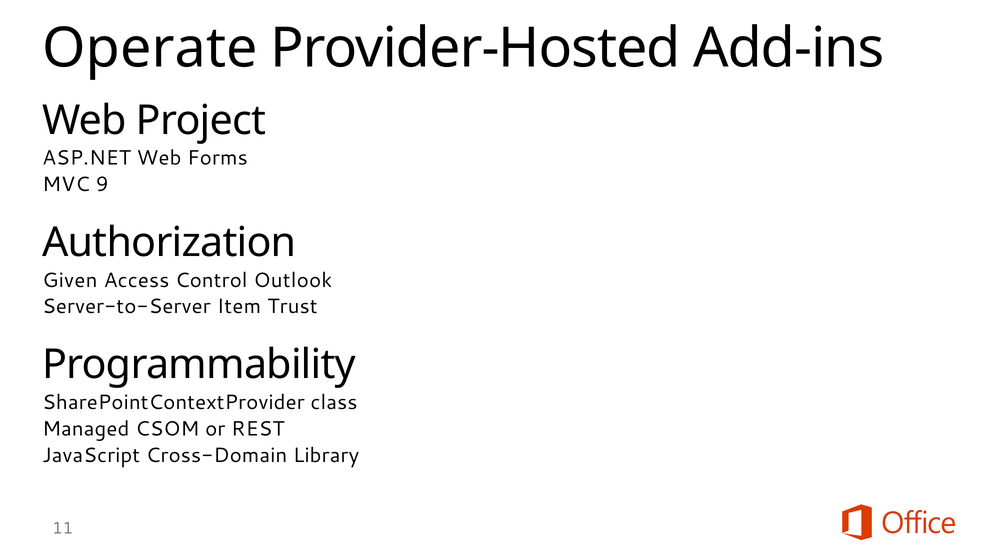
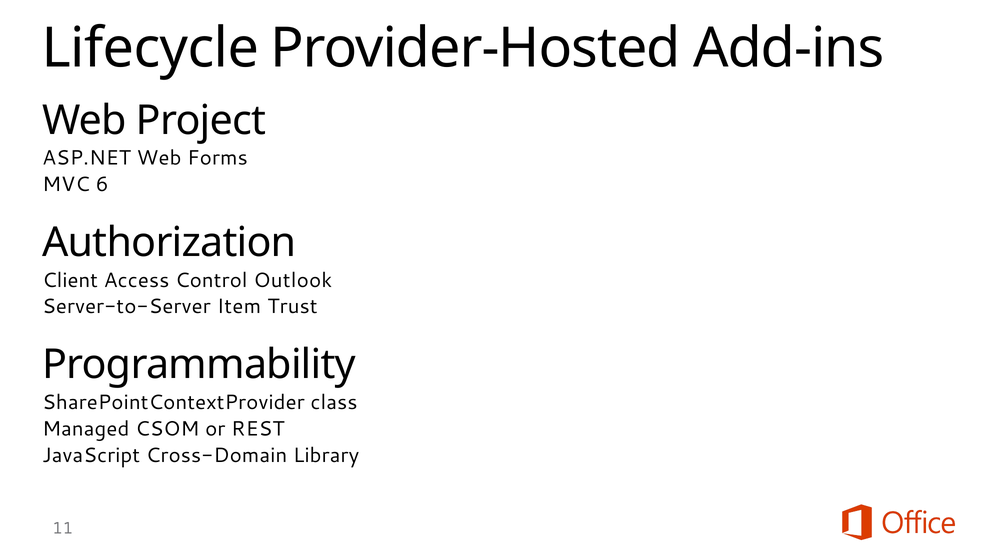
Operate: Operate -> Lifecycle
9: 9 -> 6
Given: Given -> Client
